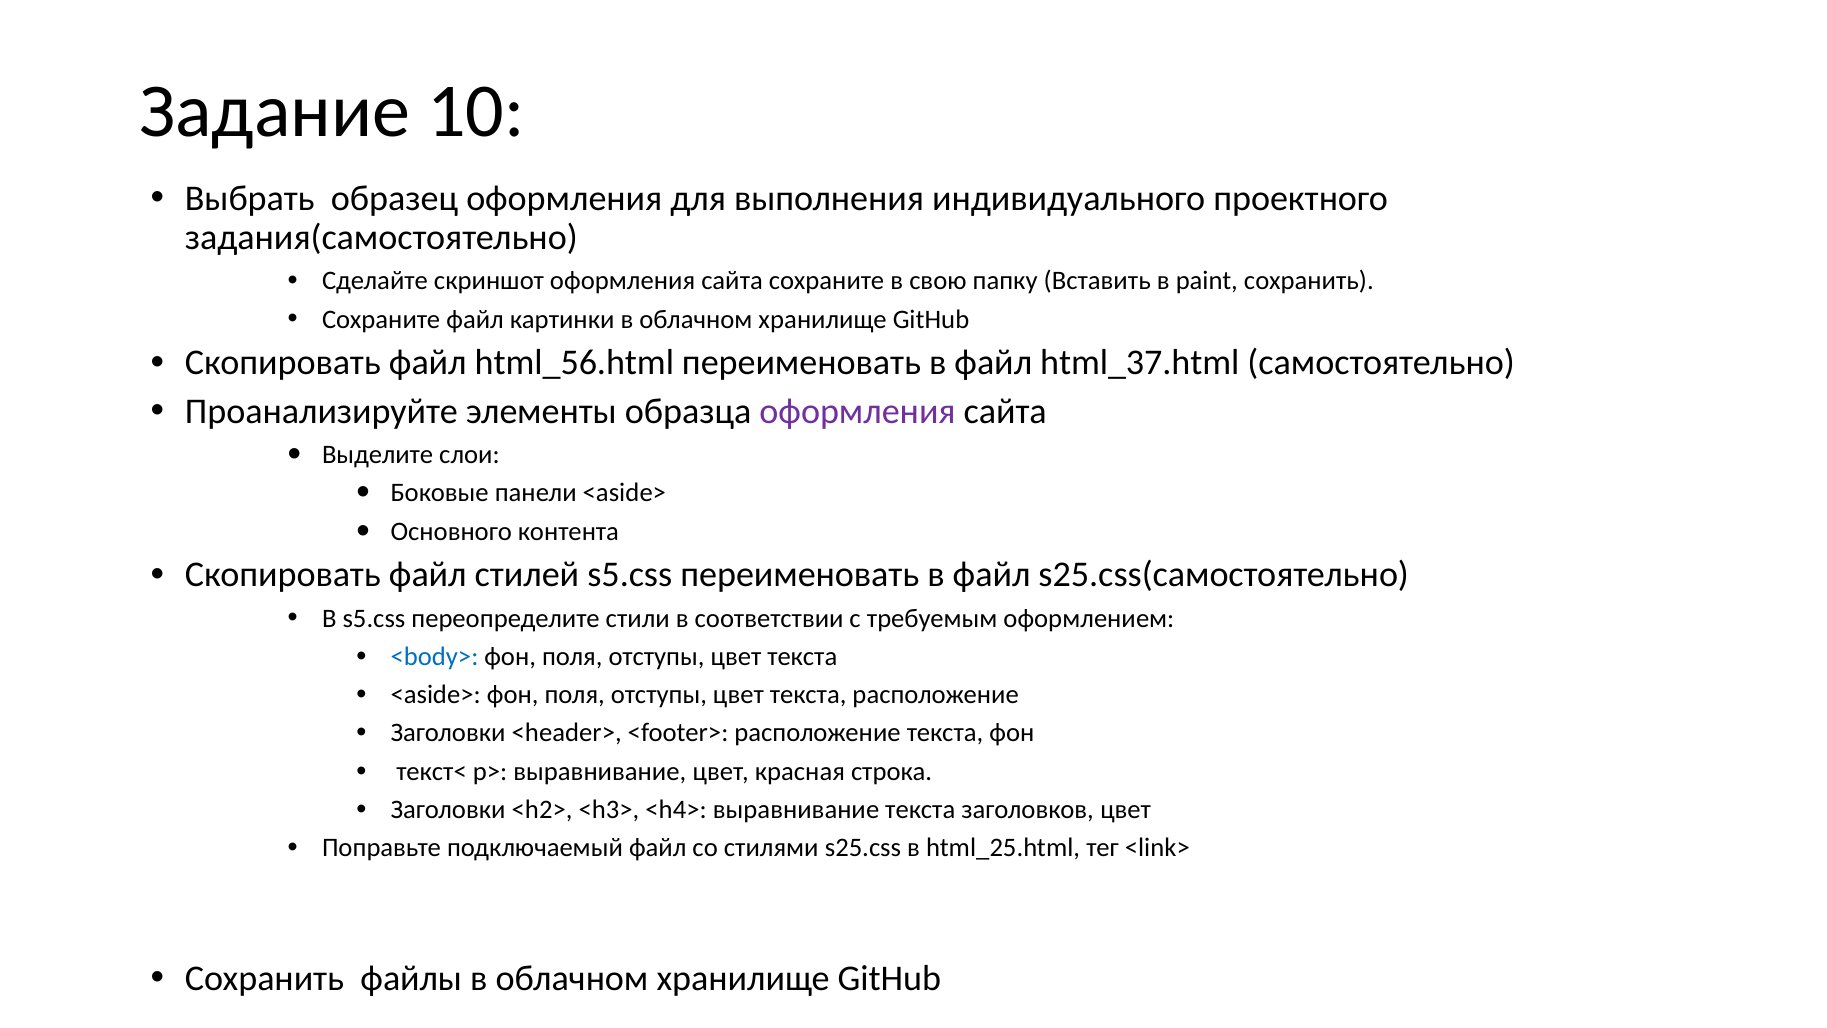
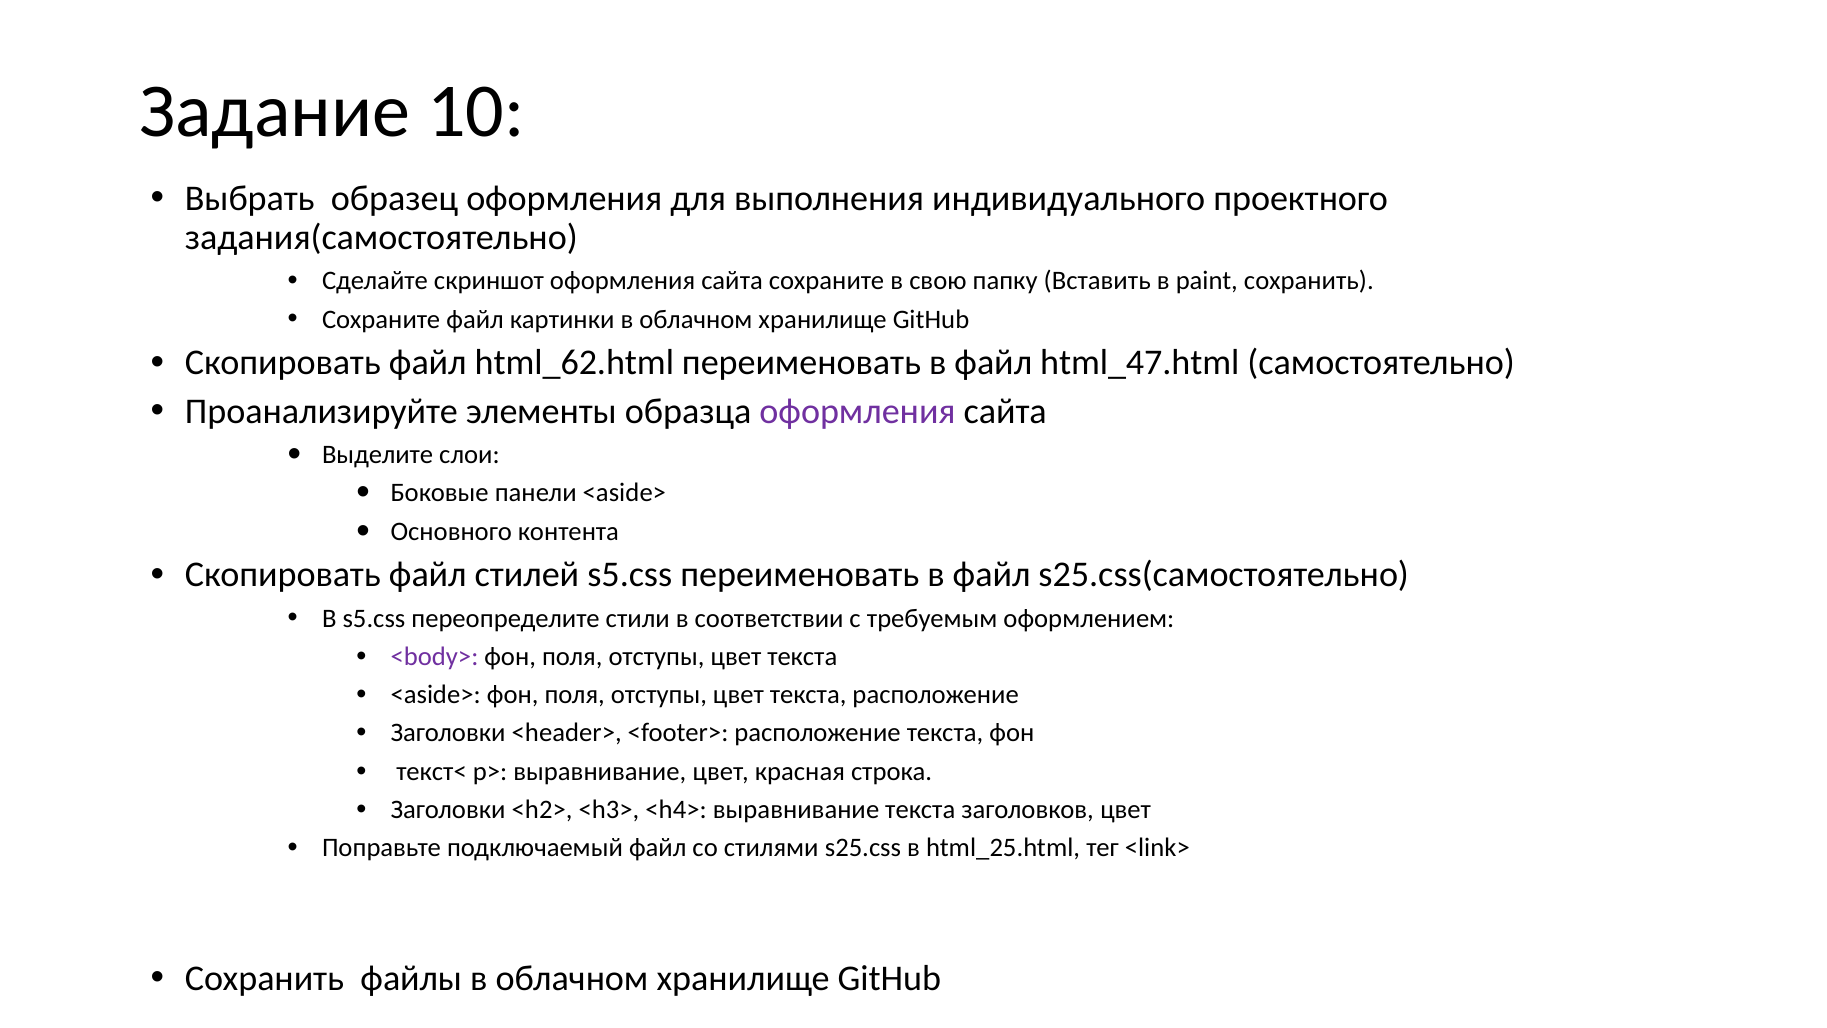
html_56.html: html_56.html -> html_62.html
html_37.html: html_37.html -> html_47.html
<body> colour: blue -> purple
